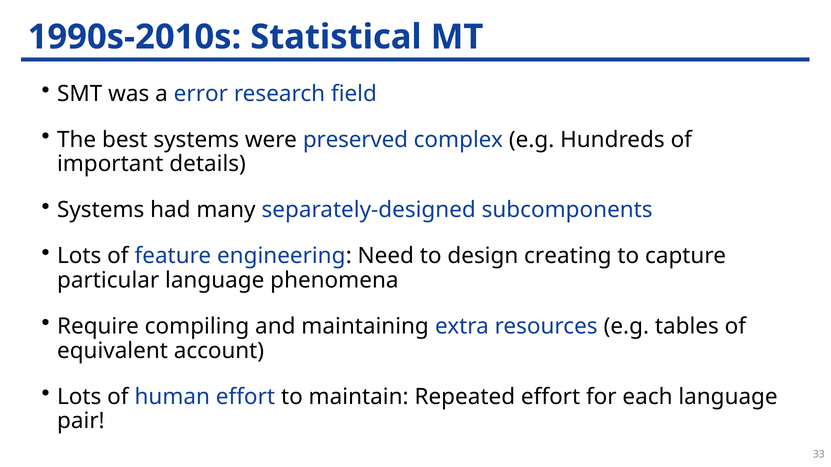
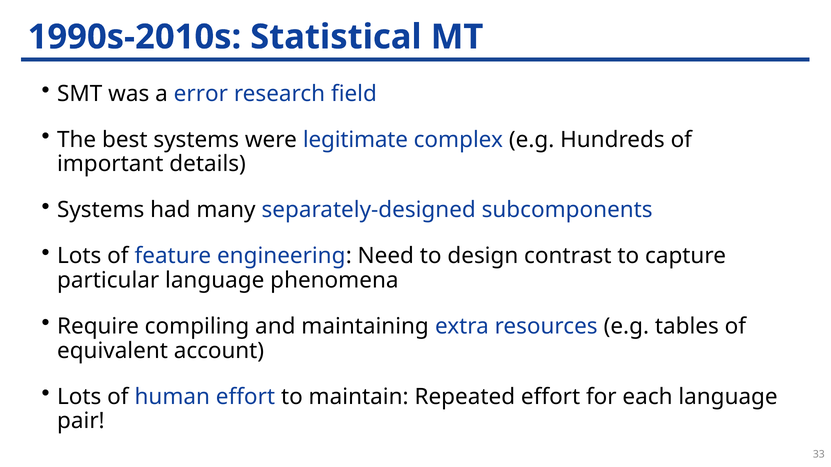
preserved: preserved -> legitimate
creating: creating -> contrast
